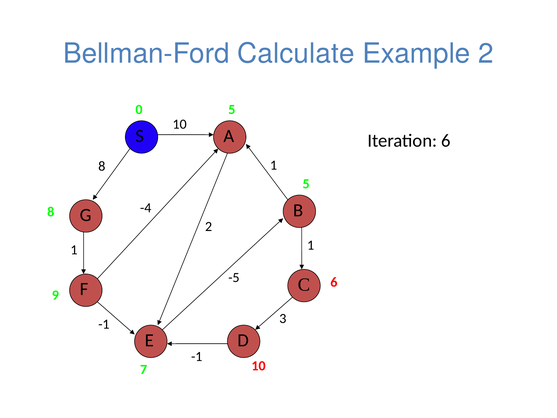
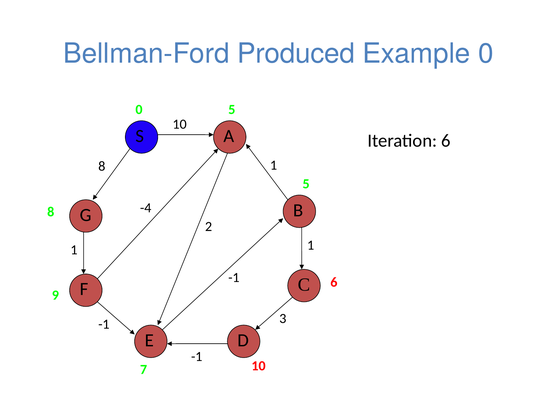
Calculate: Calculate -> Produced
Example 2: 2 -> 0
-5 at (234, 278): -5 -> -1
